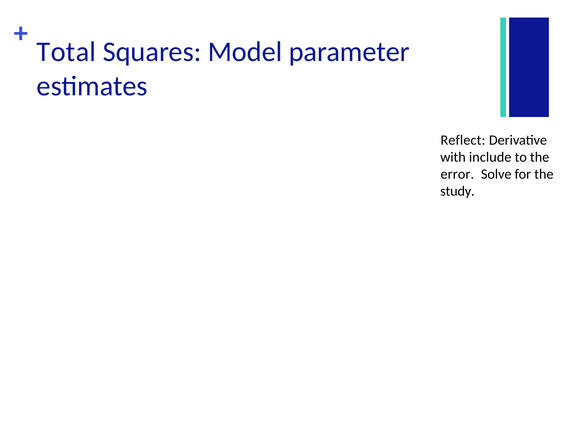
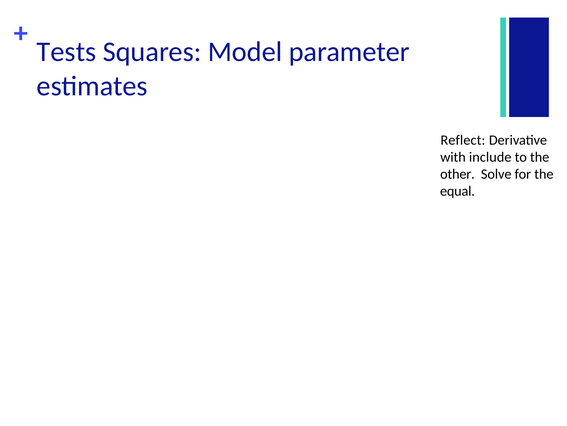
Total: Total -> Tests
error: error -> other
study: study -> equal
